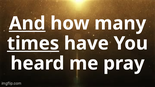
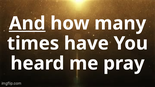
times underline: present -> none
